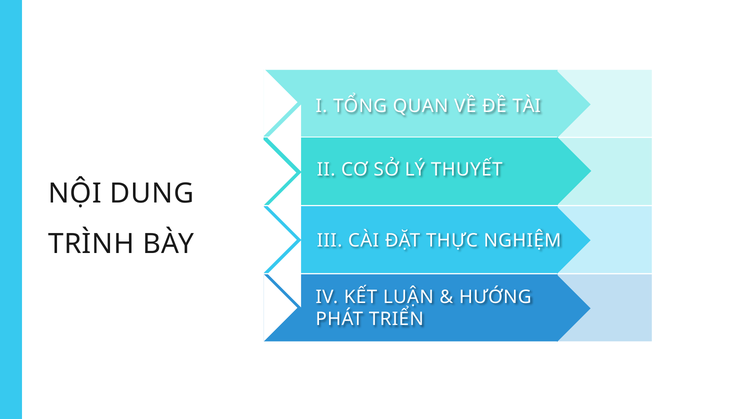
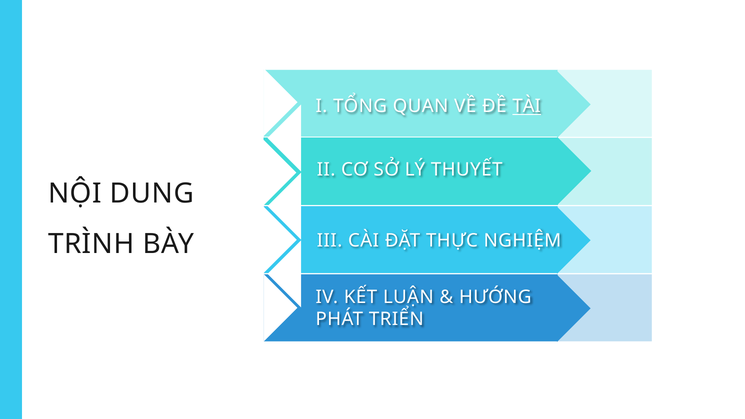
TÀI underline: none -> present
